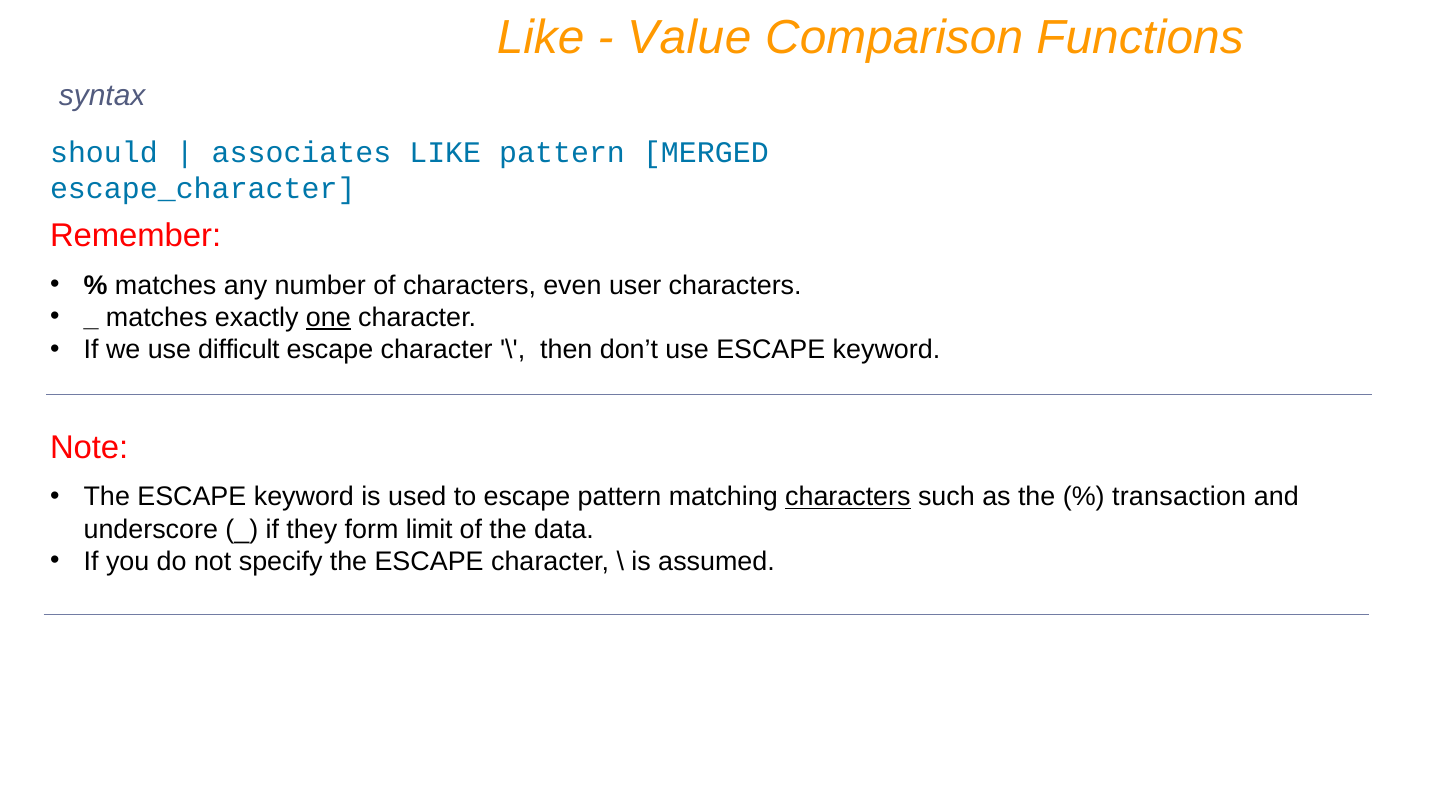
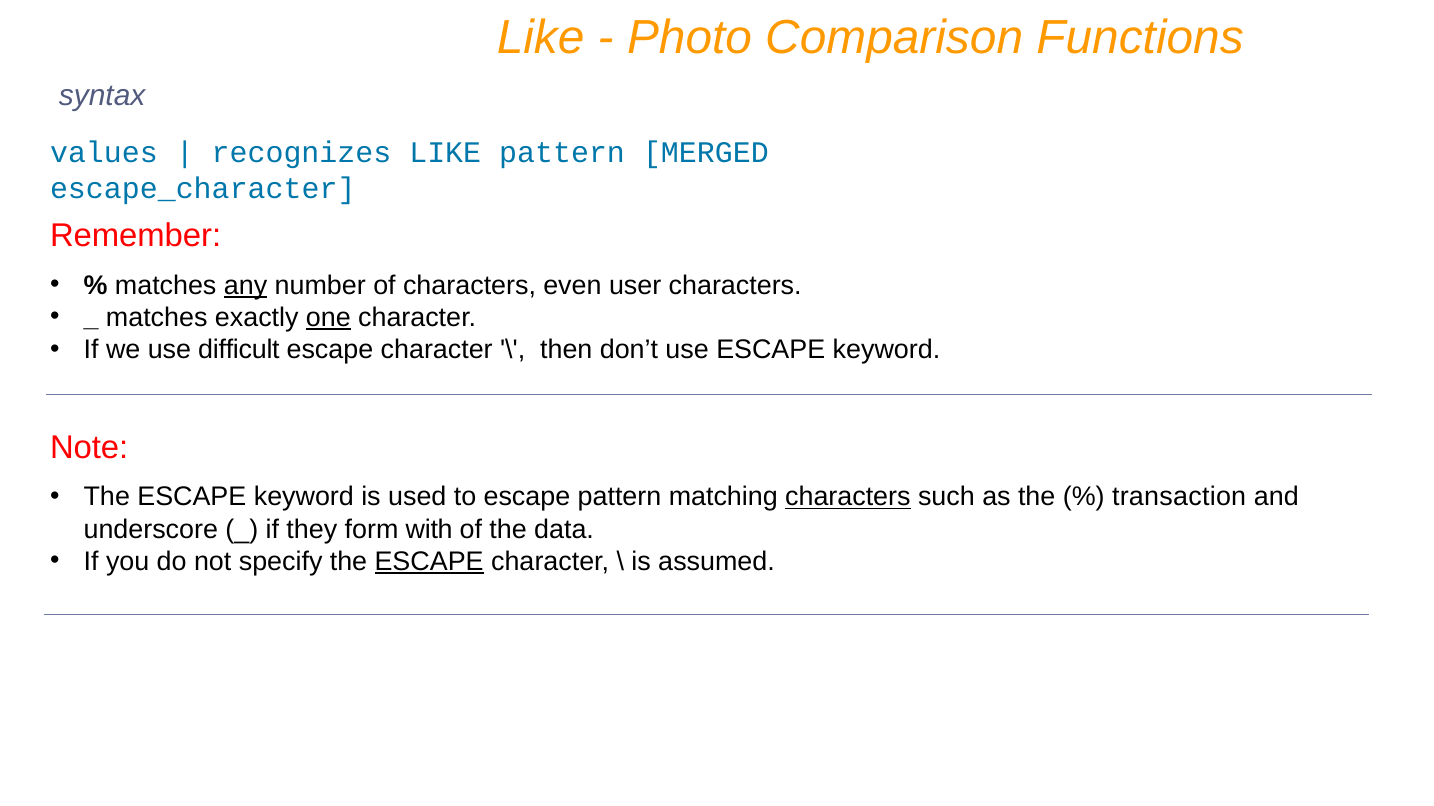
Value: Value -> Photo
should: should -> values
associates: associates -> recognizes
any underline: none -> present
limit: limit -> with
ESCAPE at (429, 562) underline: none -> present
